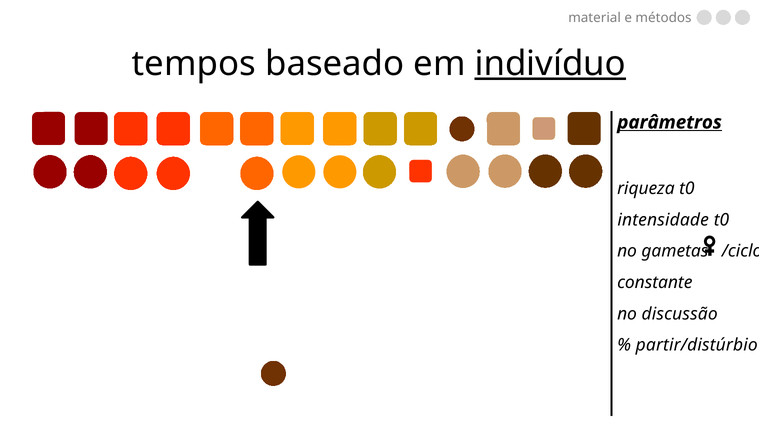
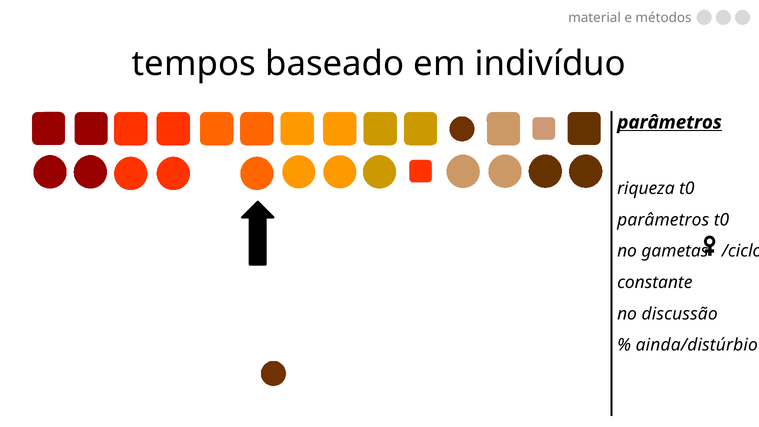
indivíduo underline: present -> none
intensidade at (663, 220): intensidade -> parâmetros
partir/distúrbio: partir/distúrbio -> ainda/distúrbio
